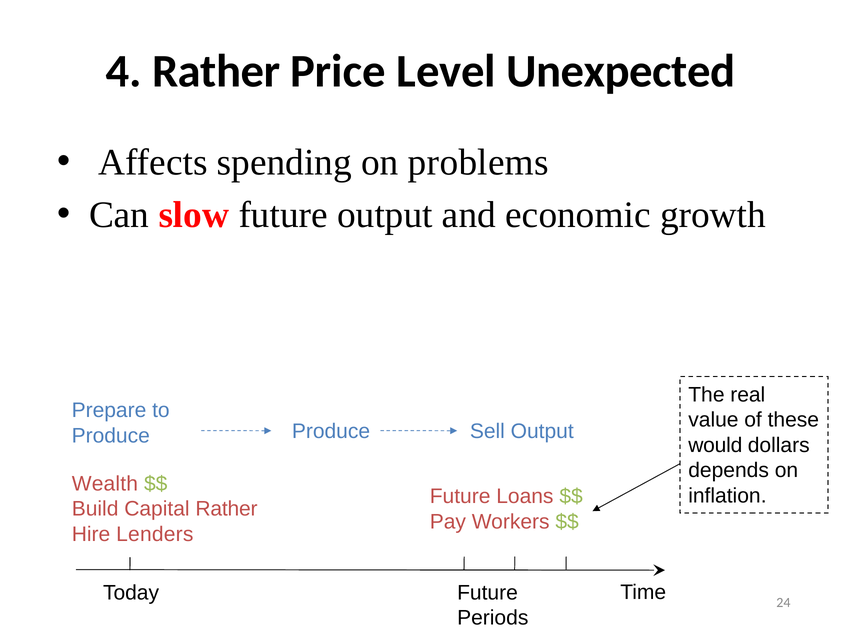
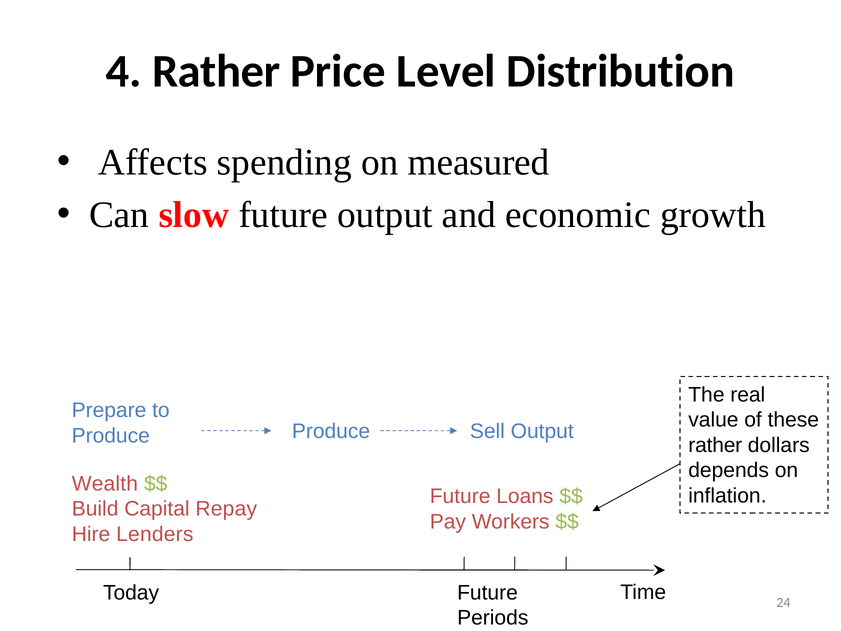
Unexpected: Unexpected -> Distribution
problems: problems -> measured
would at (715, 445): would -> rather
Capital Rather: Rather -> Repay
